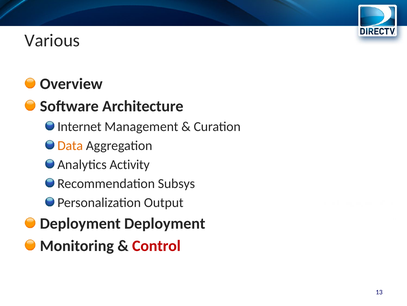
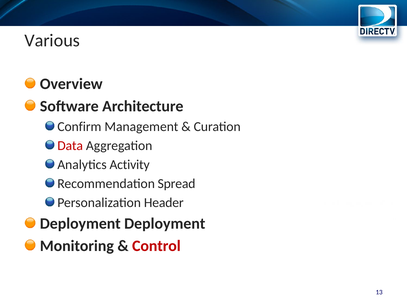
Internet: Internet -> Confirm
Data colour: orange -> red
Subsys: Subsys -> Spread
Output: Output -> Header
